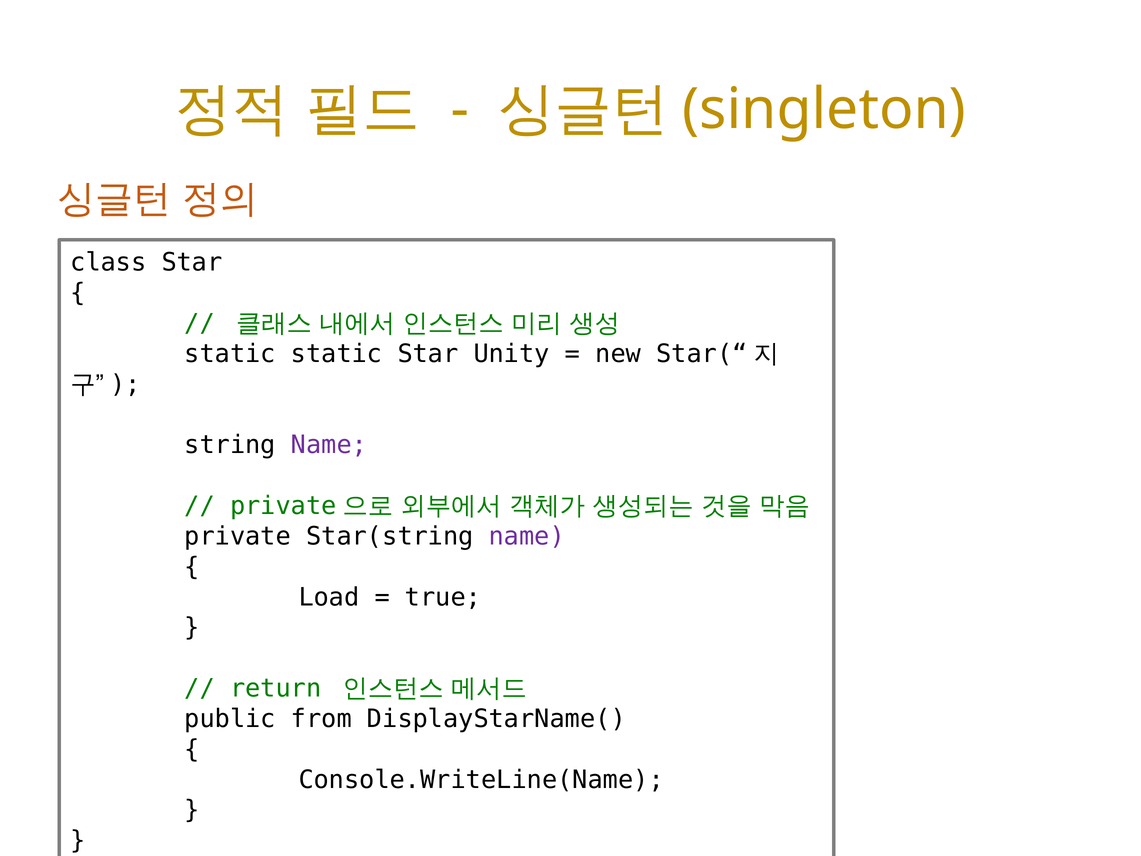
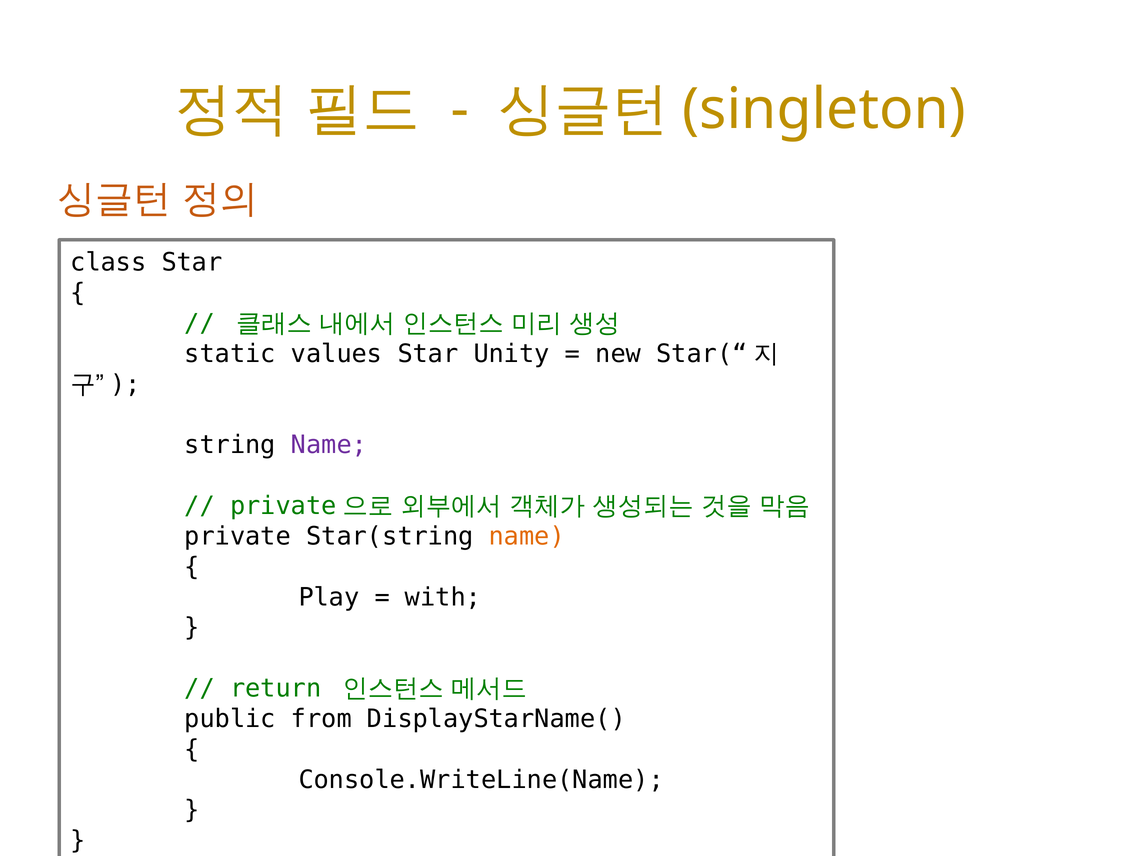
static static: static -> values
name at (527, 536) colour: purple -> orange
Load: Load -> Play
true: true -> with
